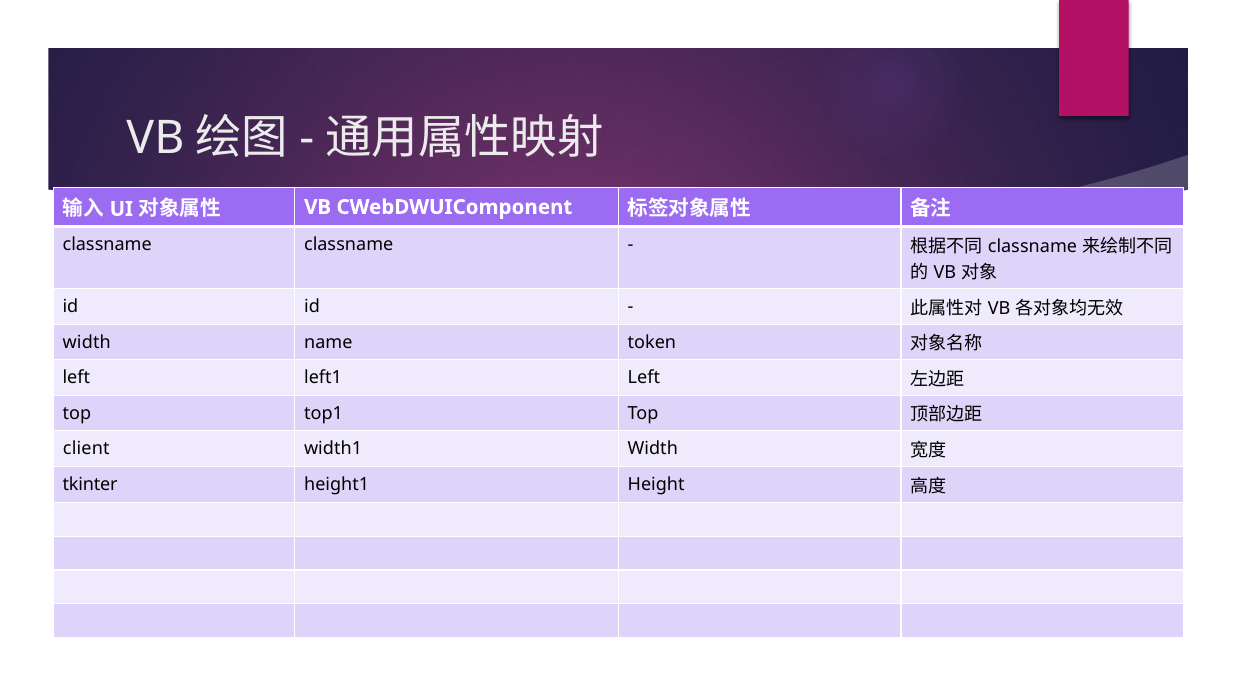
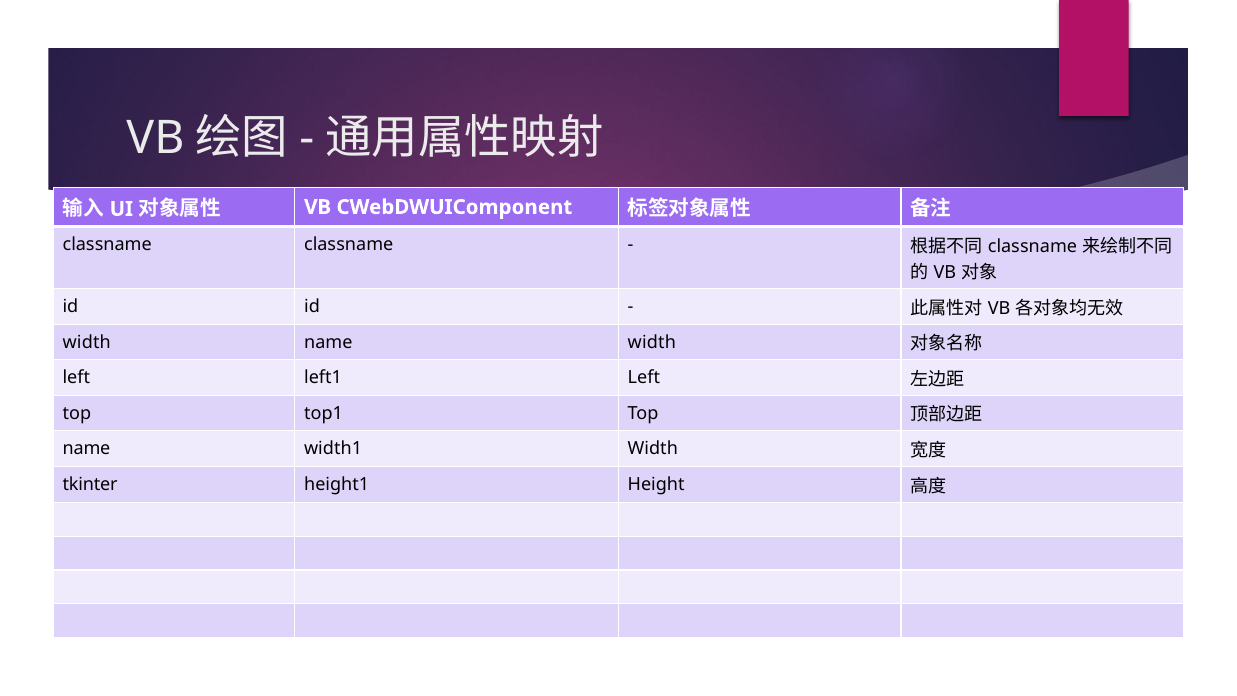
name token: token -> width
client at (86, 449): client -> name
